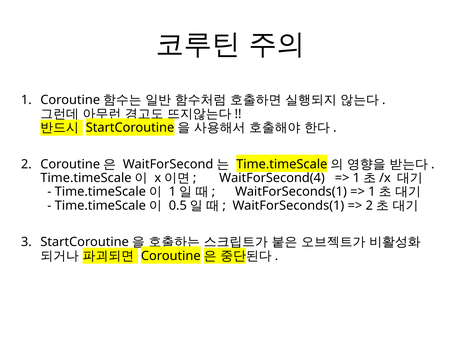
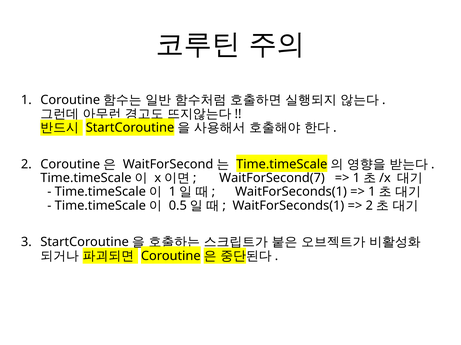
WaitForSecond(4: WaitForSecond(4 -> WaitForSecond(7
